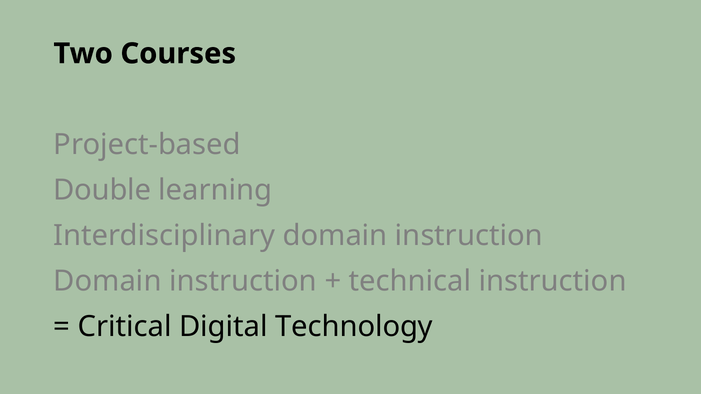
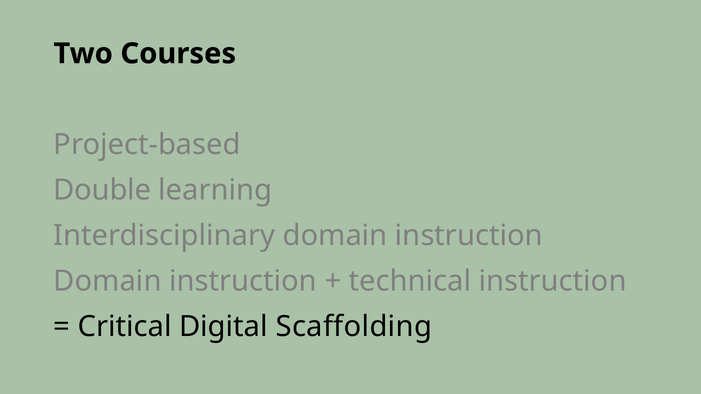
Technology: Technology -> Scaffolding
